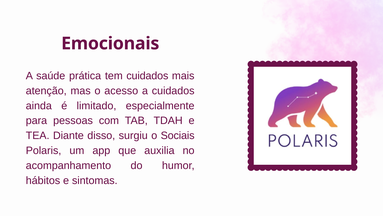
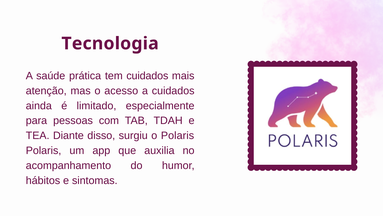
Emocionais: Emocionais -> Tecnologia
o Sociais: Sociais -> Polaris
